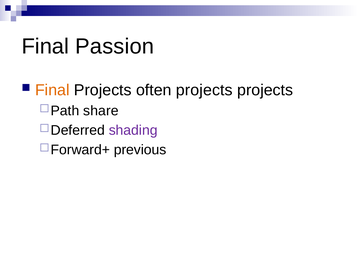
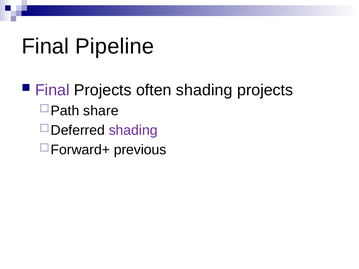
Passion: Passion -> Pipeline
Final at (52, 90) colour: orange -> purple
often projects: projects -> shading
